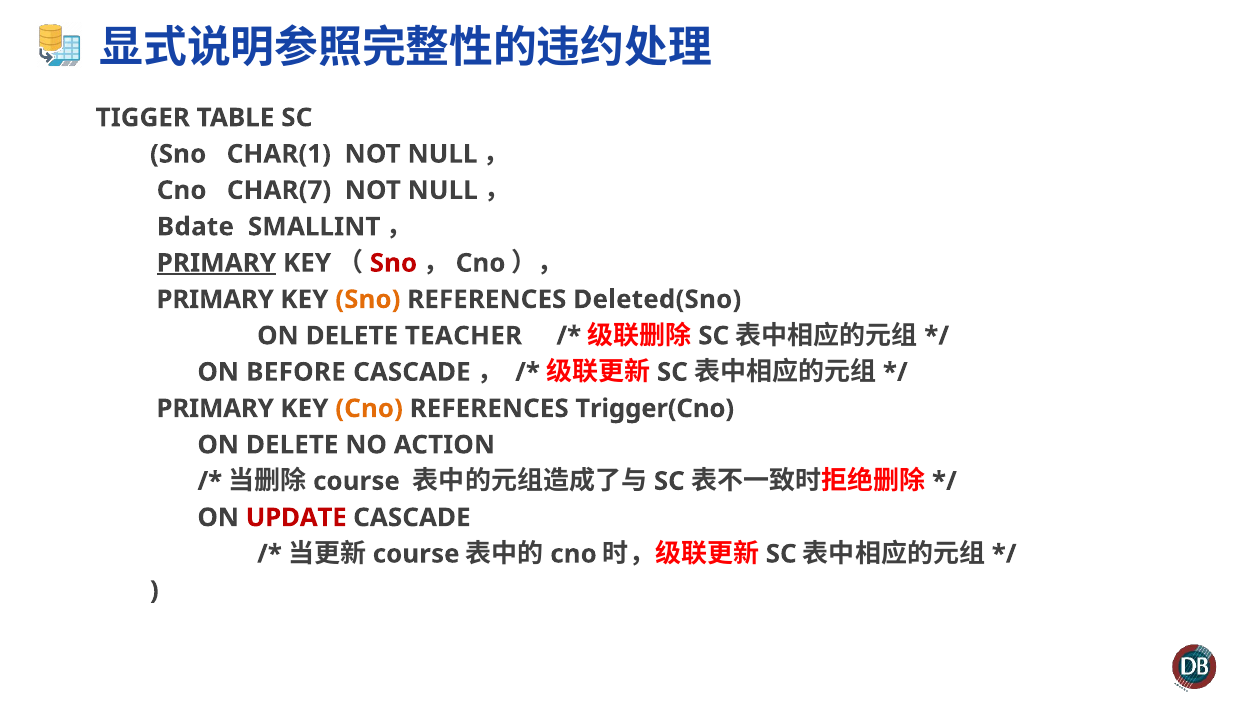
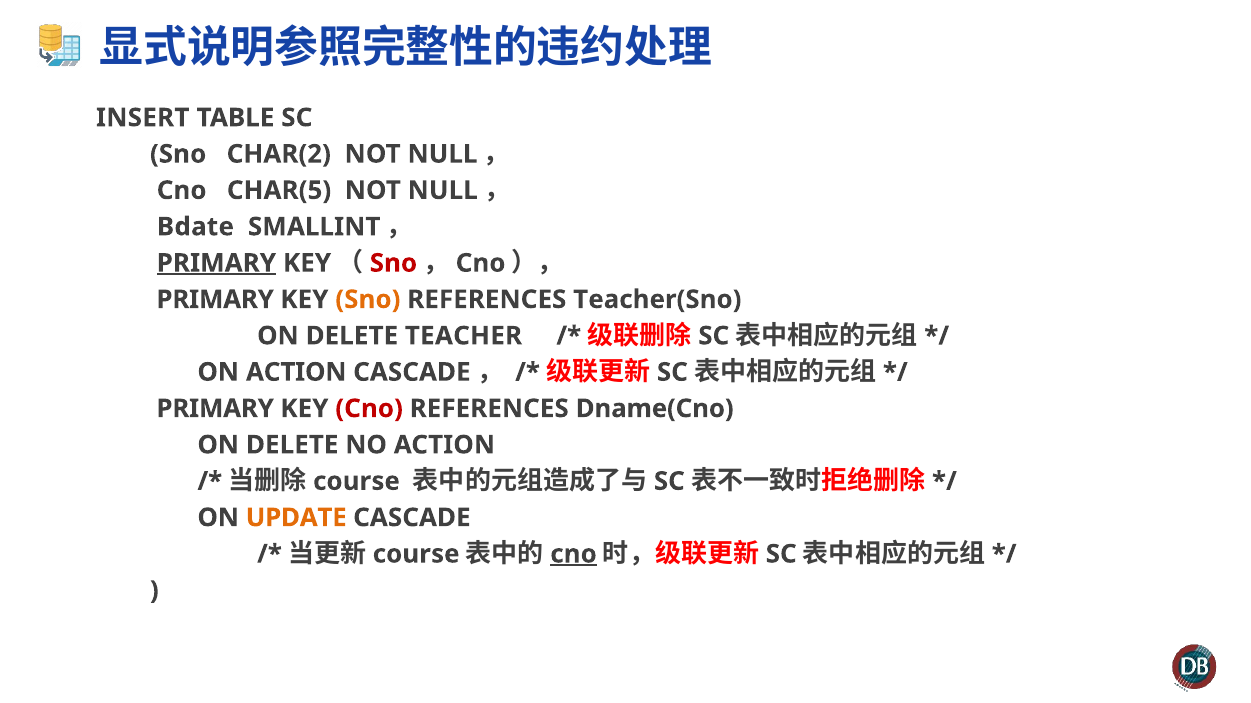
TIGGER: TIGGER -> INSERT
CHAR(1: CHAR(1 -> CHAR(2
CHAR(7: CHAR(7 -> CHAR(5
Deleted(Sno: Deleted(Sno -> Teacher(Sno
ON BEFORE: BEFORE -> ACTION
Cno at (369, 409) colour: orange -> red
Trigger(Cno: Trigger(Cno -> Dname(Cno
UPDATE colour: red -> orange
cno at (574, 555) underline: none -> present
